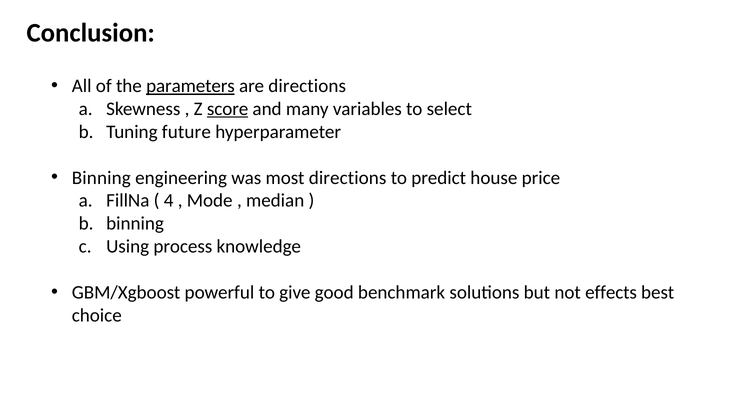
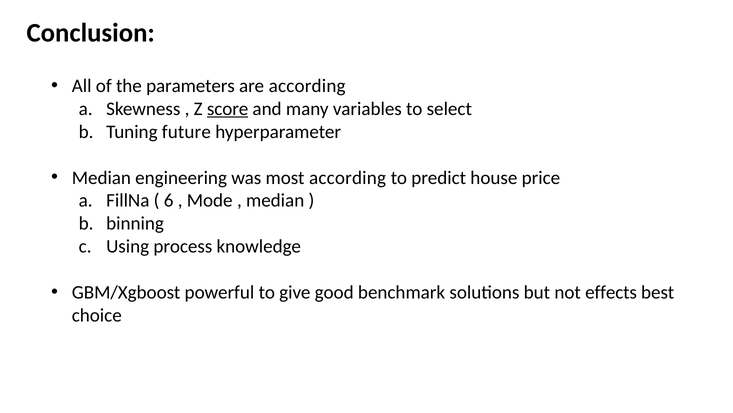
parameters underline: present -> none
are directions: directions -> according
Binning at (101, 177): Binning -> Median
most directions: directions -> according
4: 4 -> 6
